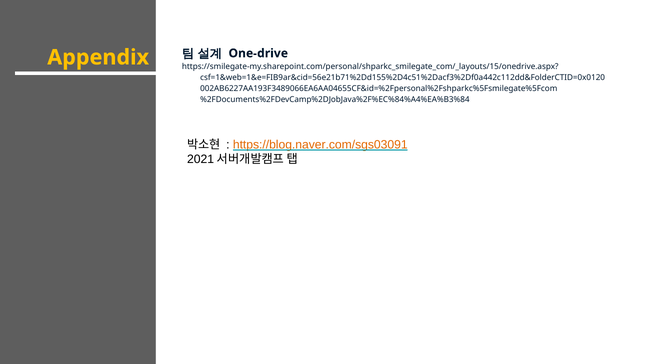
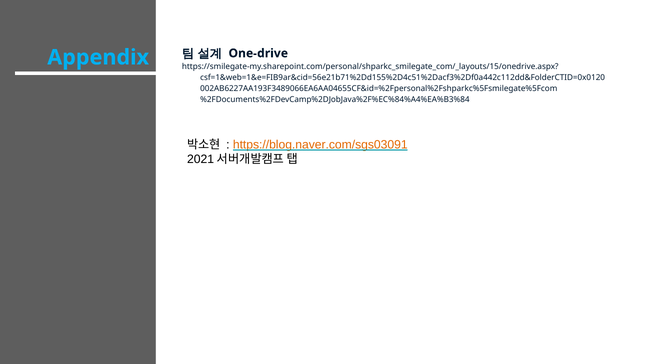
Appendix colour: yellow -> light blue
